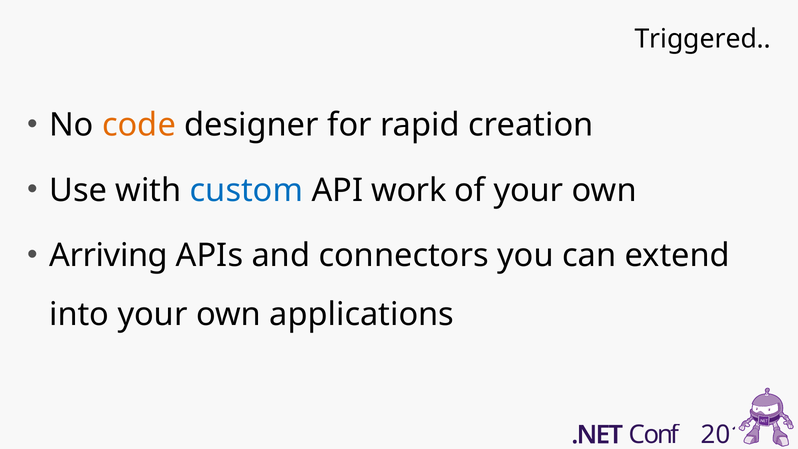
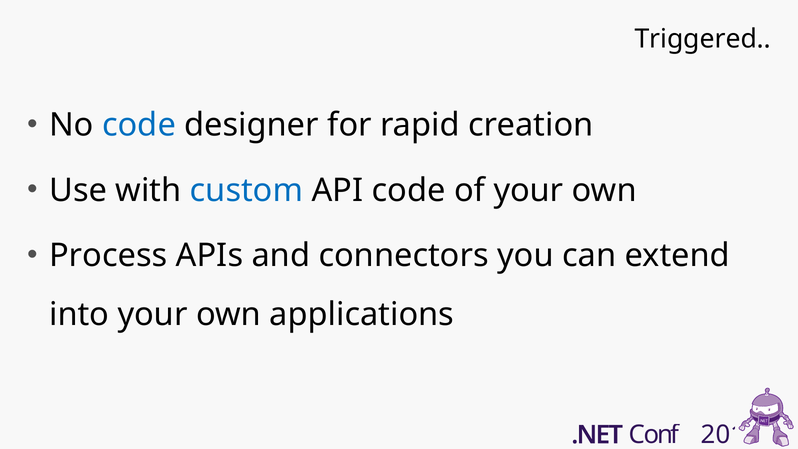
code at (139, 125) colour: orange -> blue
API work: work -> code
Arriving: Arriving -> Process
